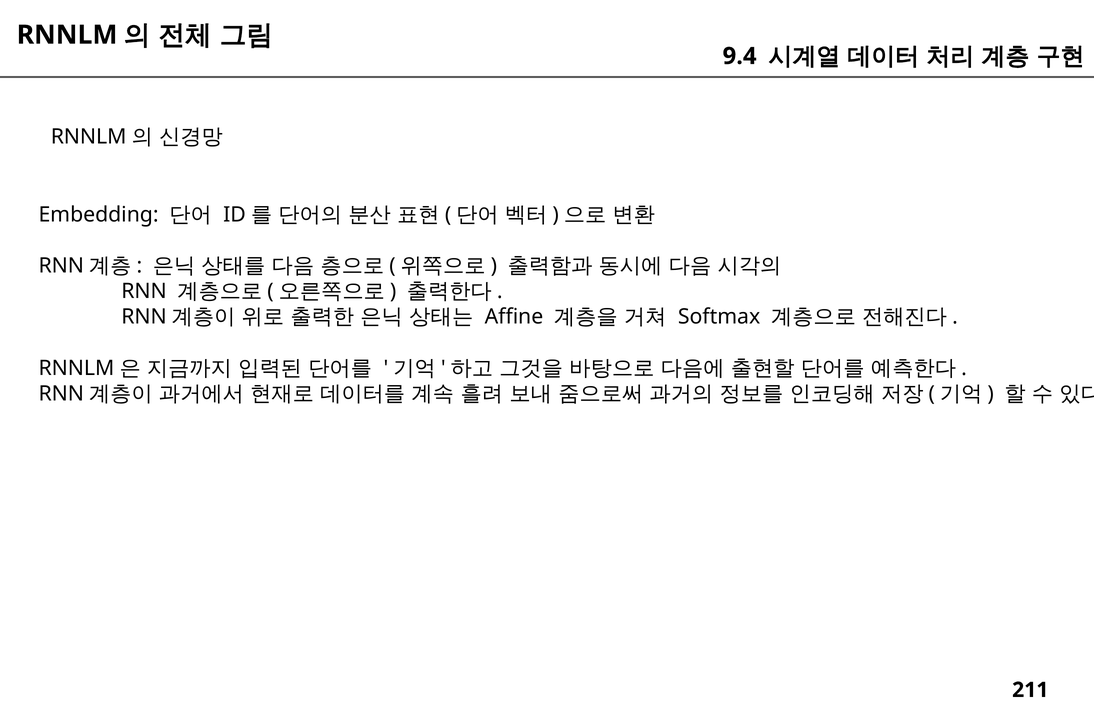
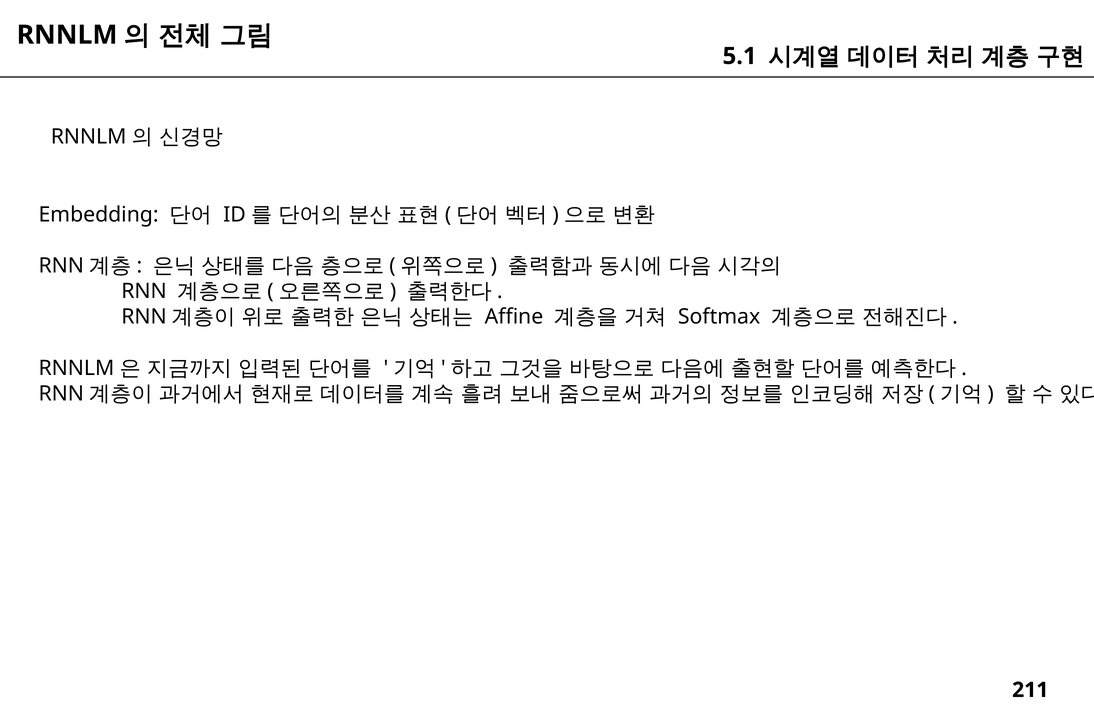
9.4: 9.4 -> 5.1
